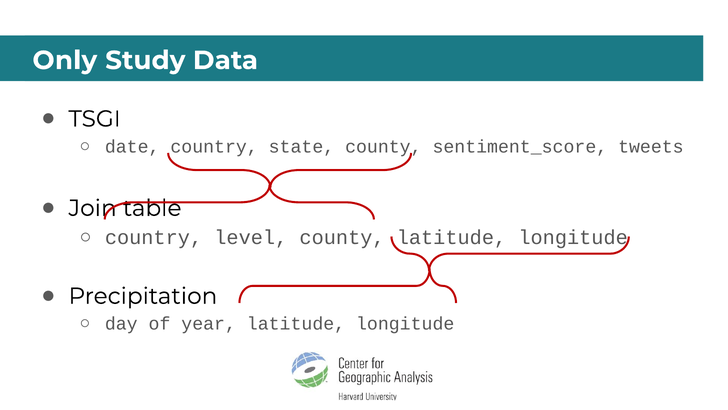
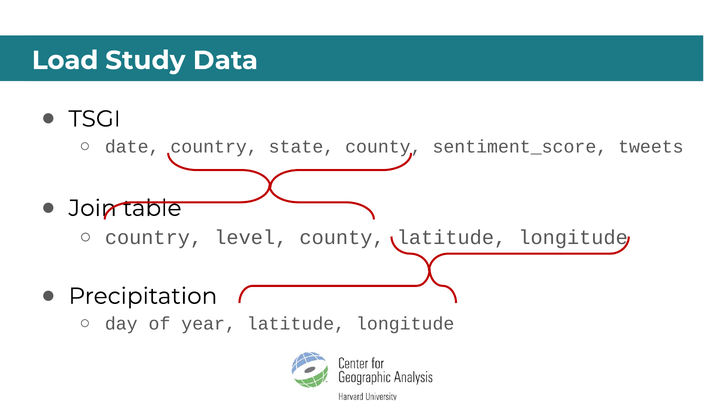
Only: Only -> Load
